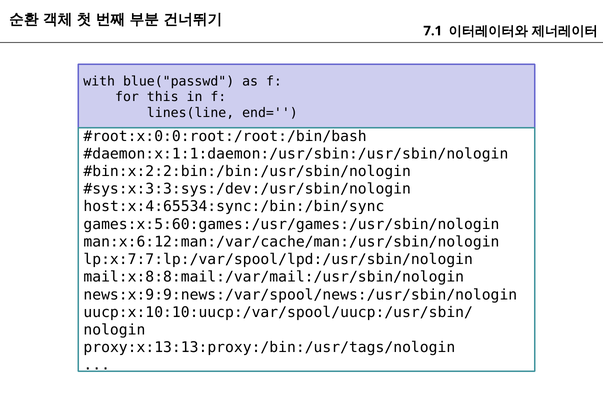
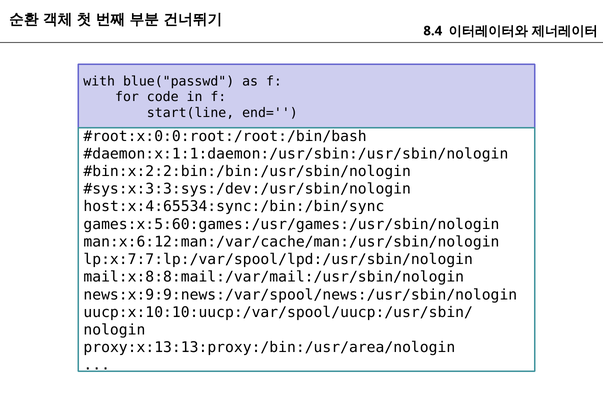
7.1: 7.1 -> 8.4
this: this -> code
lines(line: lines(line -> start(line
proxy:x:13:13:proxy:/bin:/usr/tags/nologin: proxy:x:13:13:proxy:/bin:/usr/tags/nologin -> proxy:x:13:13:proxy:/bin:/usr/area/nologin
